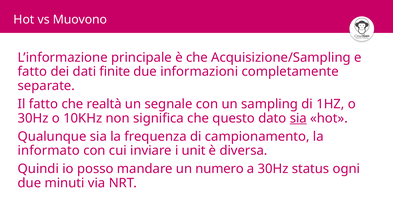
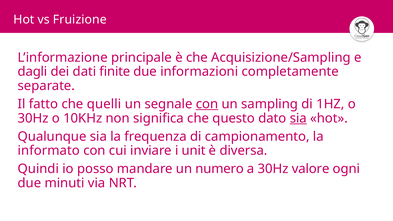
Muovono: Muovono -> Fruizione
fatto at (32, 72): fatto -> dagli
realtà: realtà -> quelli
con at (207, 104) underline: none -> present
status: status -> valore
